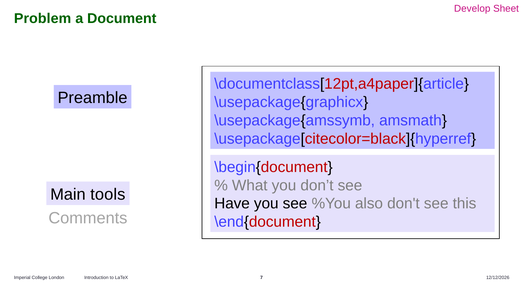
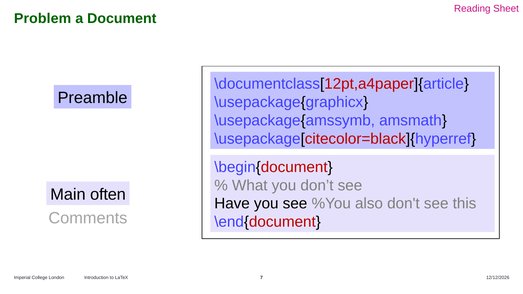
Develop: Develop -> Reading
tools: tools -> often
